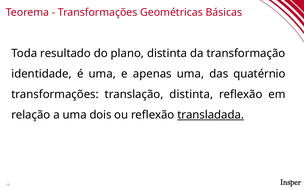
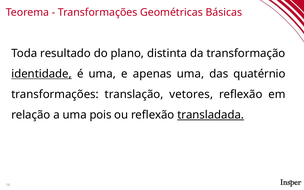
identidade underline: none -> present
translação distinta: distinta -> vetores
dois: dois -> pois
